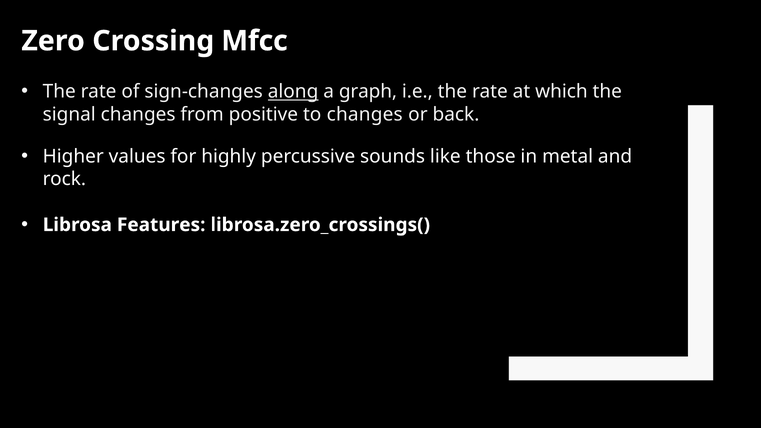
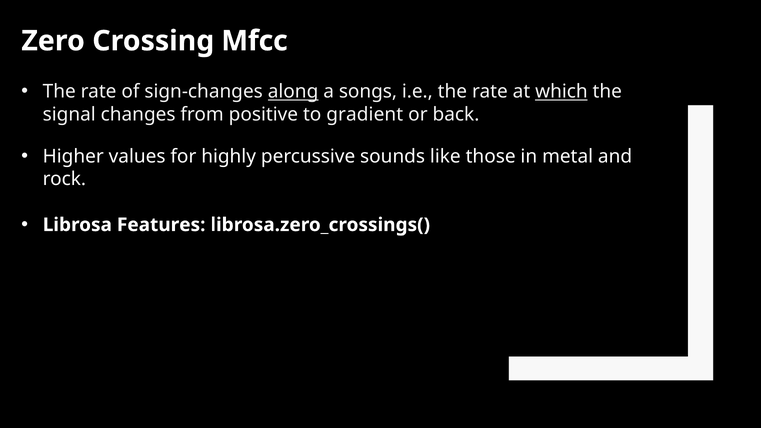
graph: graph -> songs
which underline: none -> present
to changes: changes -> gradient
